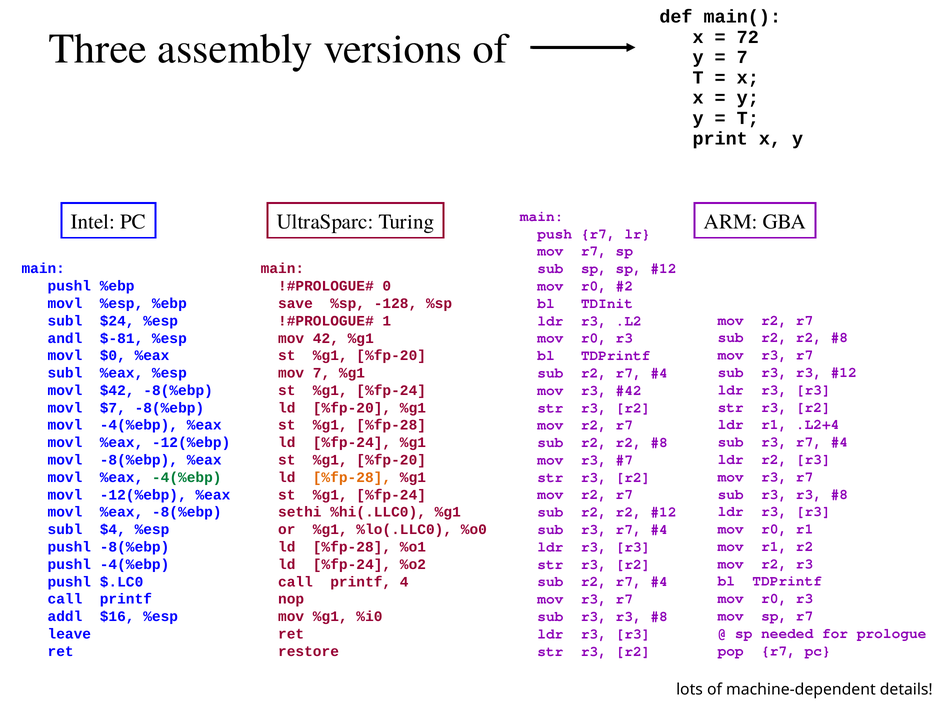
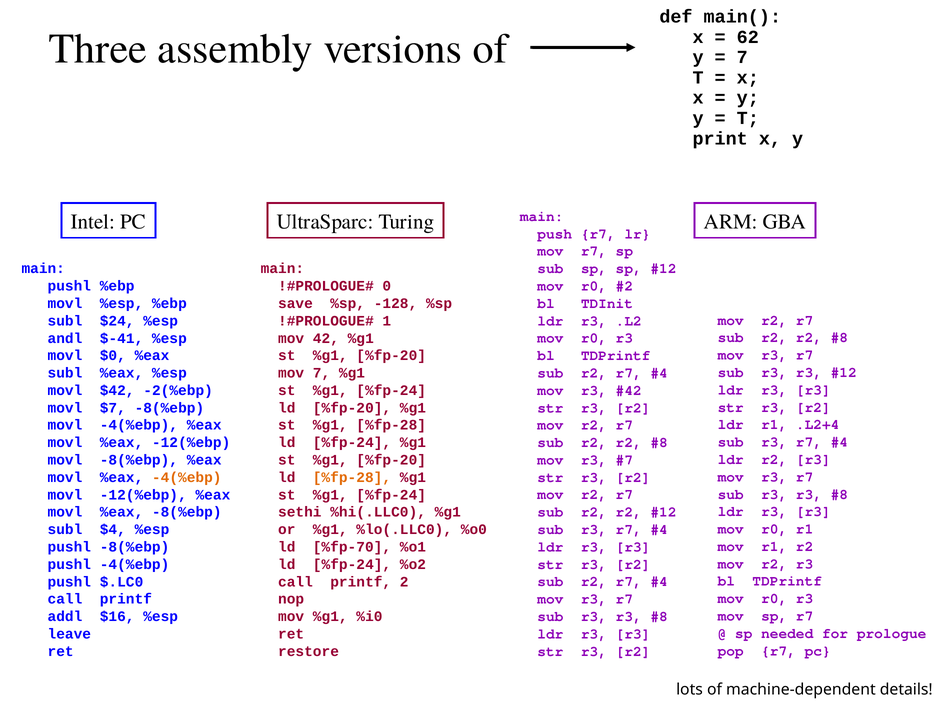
72: 72 -> 62
$-81: $-81 -> $-41
$42 -8(%ebp: -8(%ebp -> -2(%ebp
-4(%ebp at (187, 477) colour: green -> orange
%fp-28 at (352, 546): %fp-28 -> %fp-70
4: 4 -> 2
